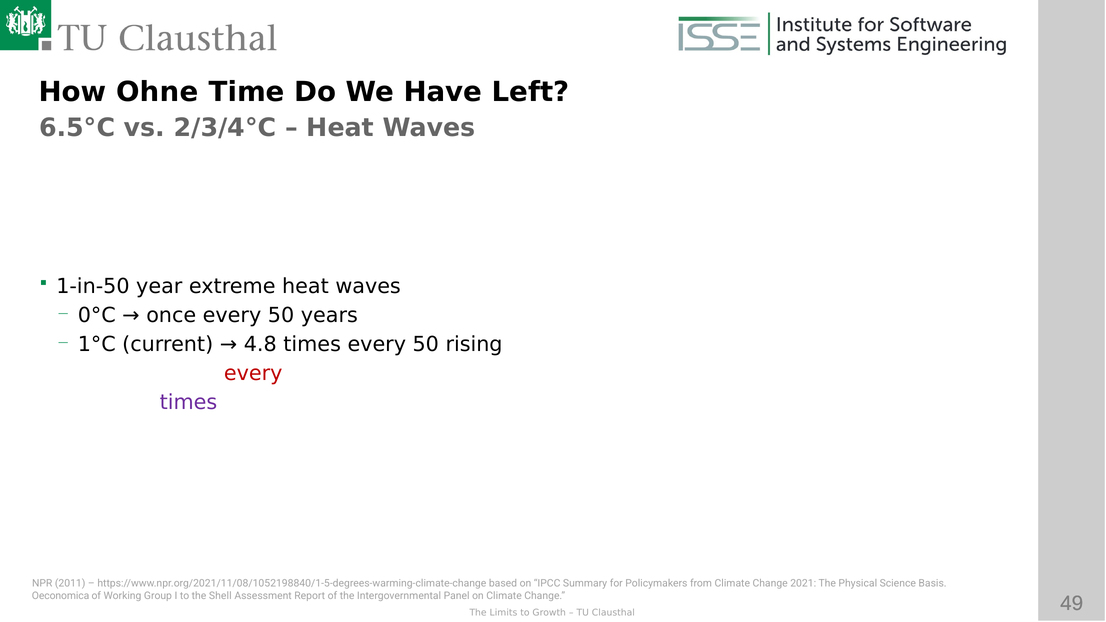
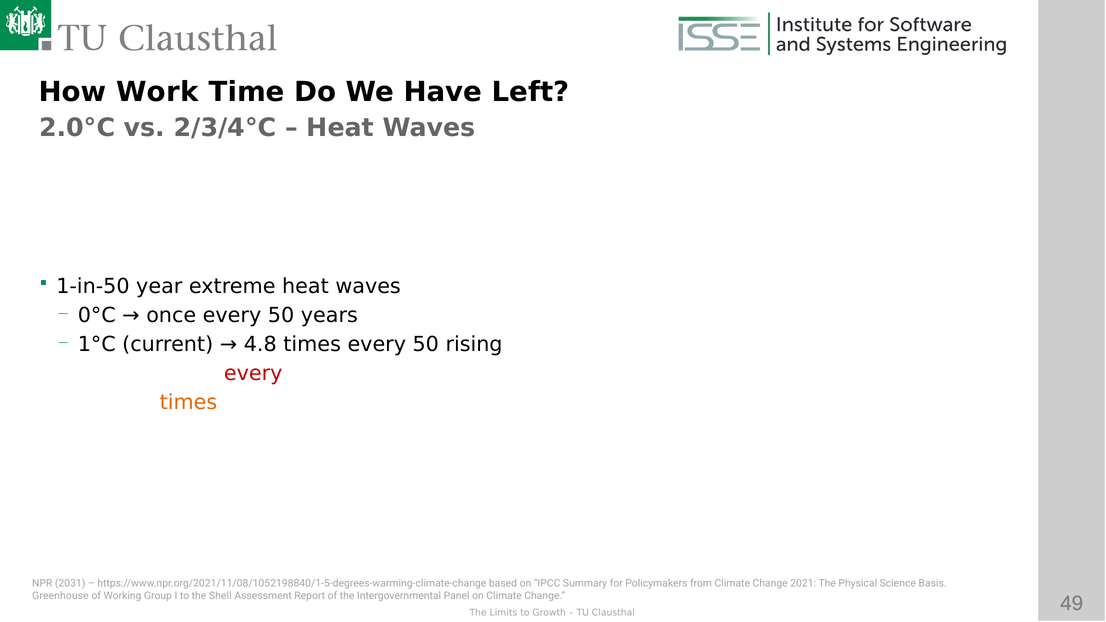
Ohne: Ohne -> Work
6.5°C: 6.5°C -> 2.0°C
times at (188, 403) colour: purple -> orange
2011: 2011 -> 2031
Oeconomica: Oeconomica -> Greenhouse
